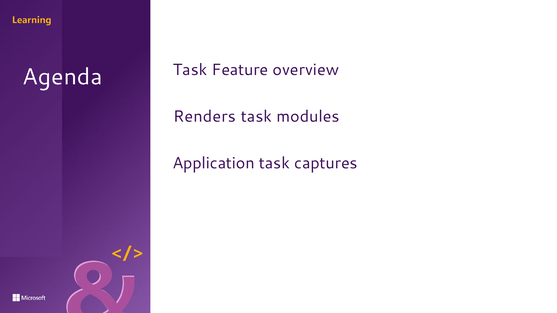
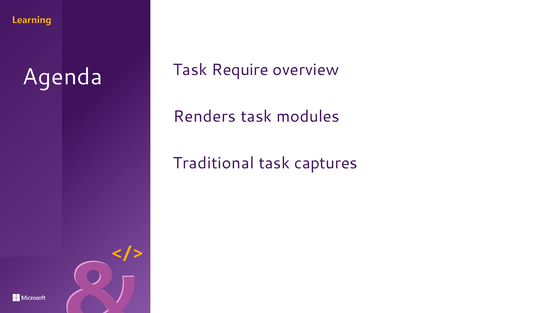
Feature: Feature -> Require
Application: Application -> Traditional
